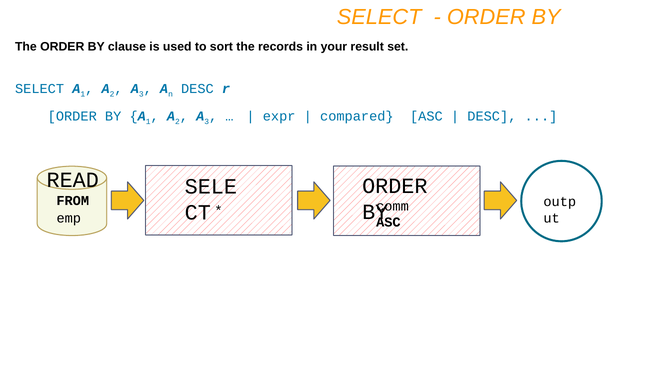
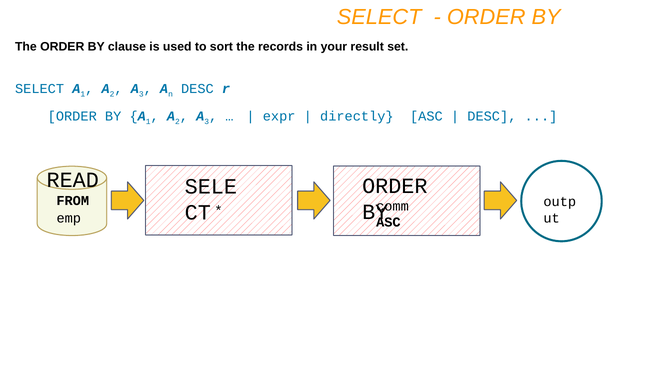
compared: compared -> directly
